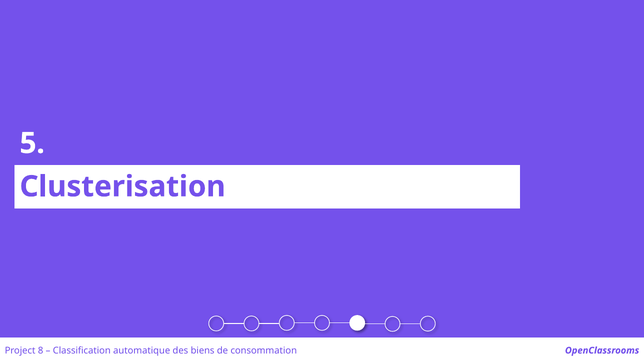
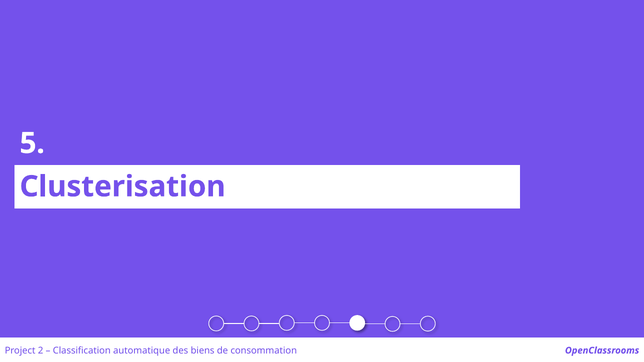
8: 8 -> 2
